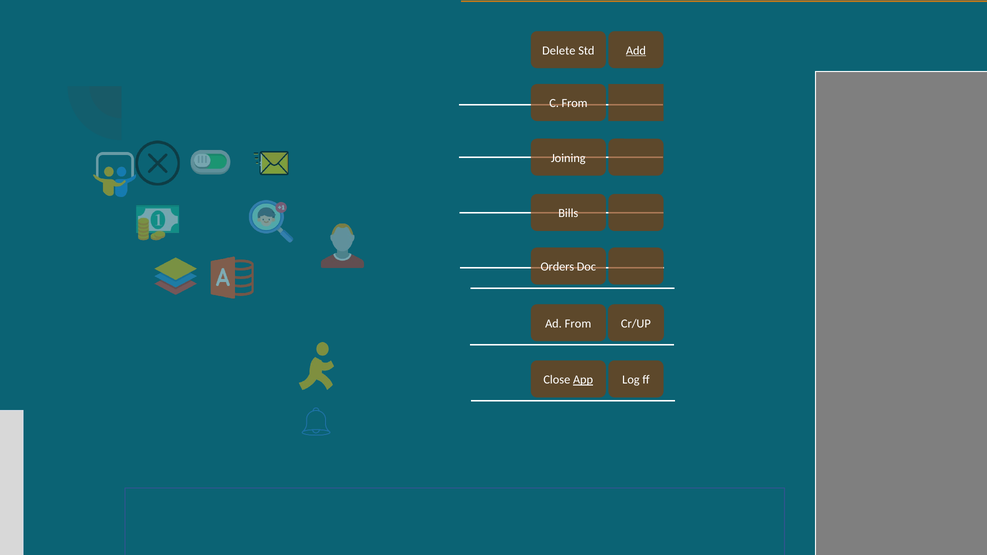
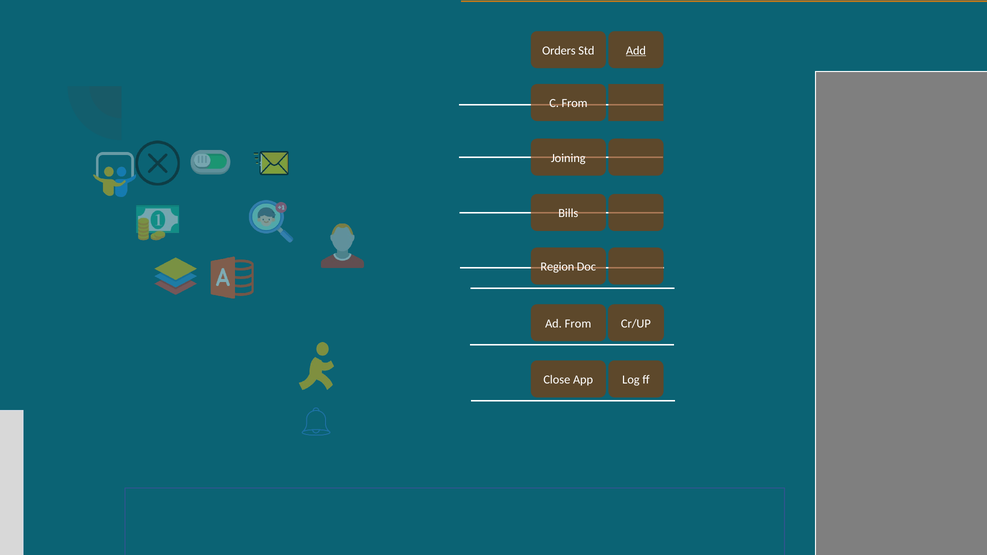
Delete at (559, 51): Delete -> Orders
Orders at (557, 267): Orders -> Region
App underline: present -> none
